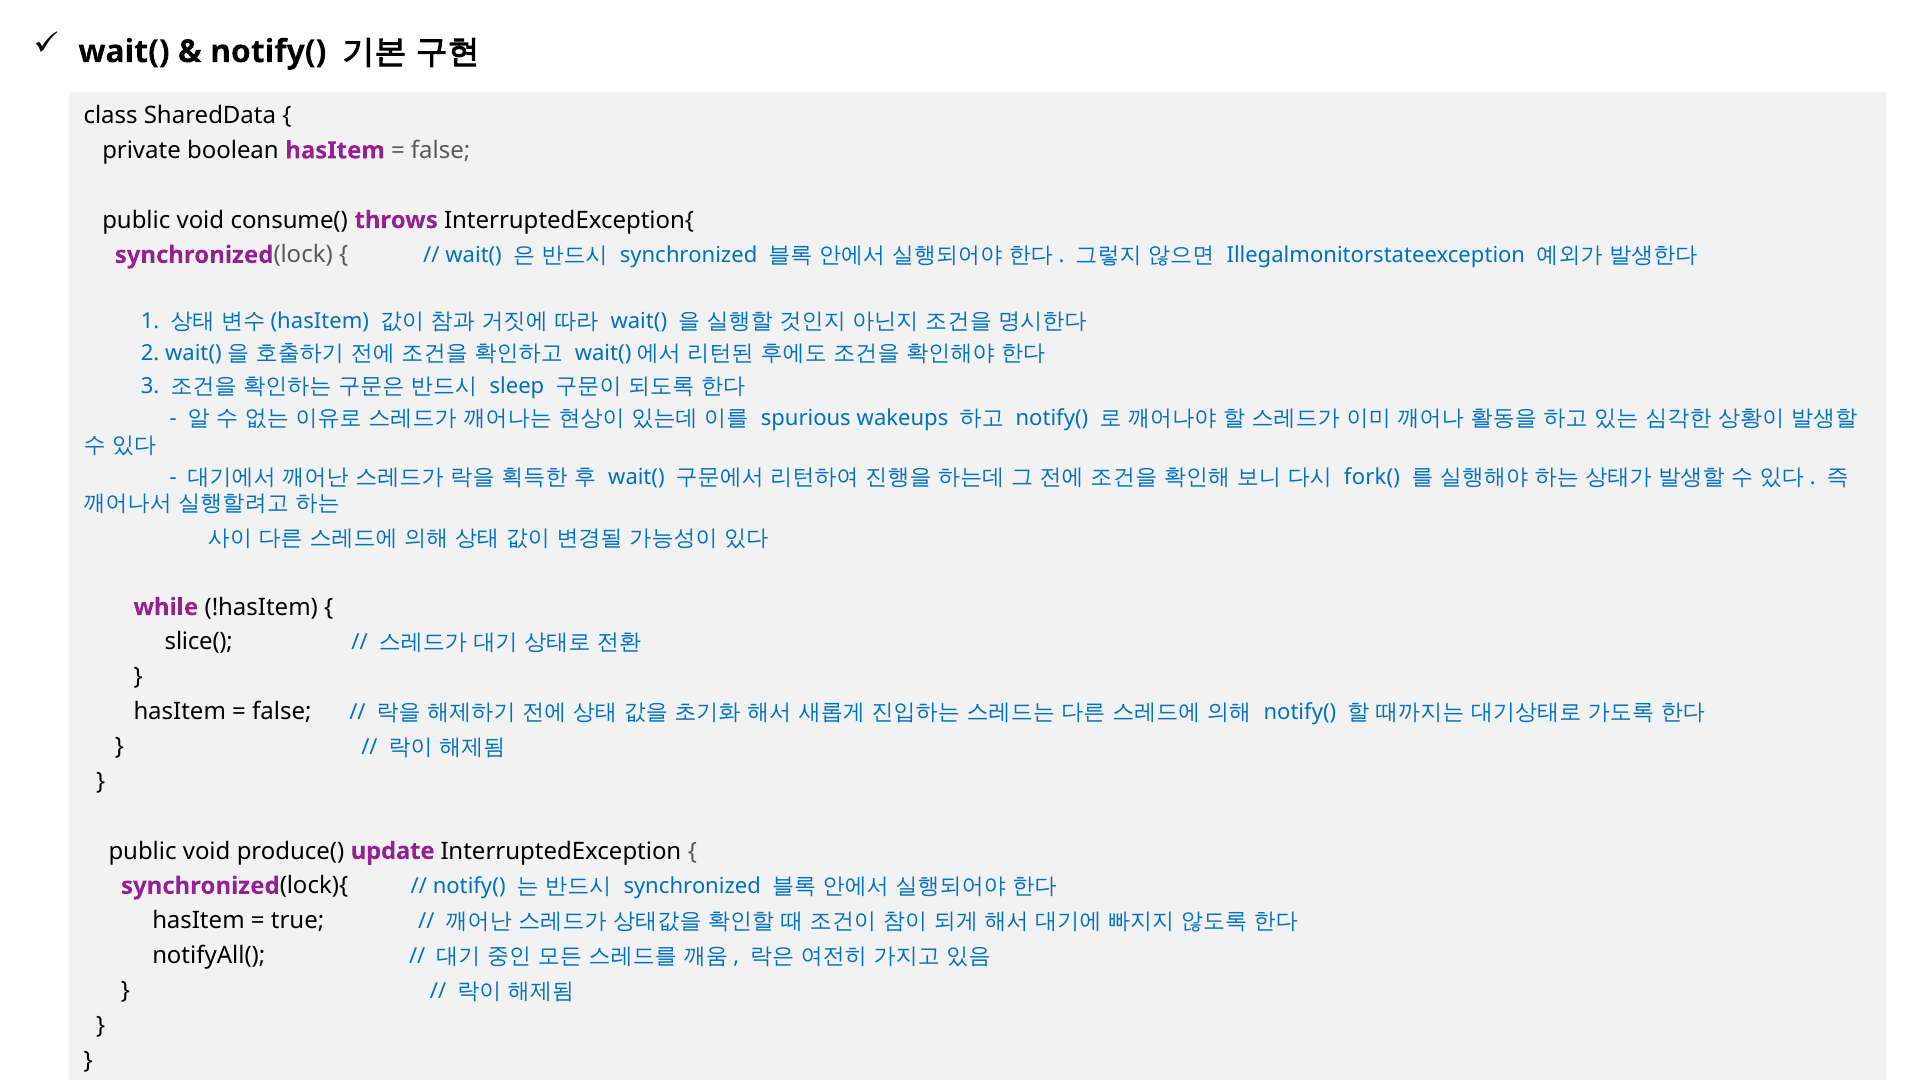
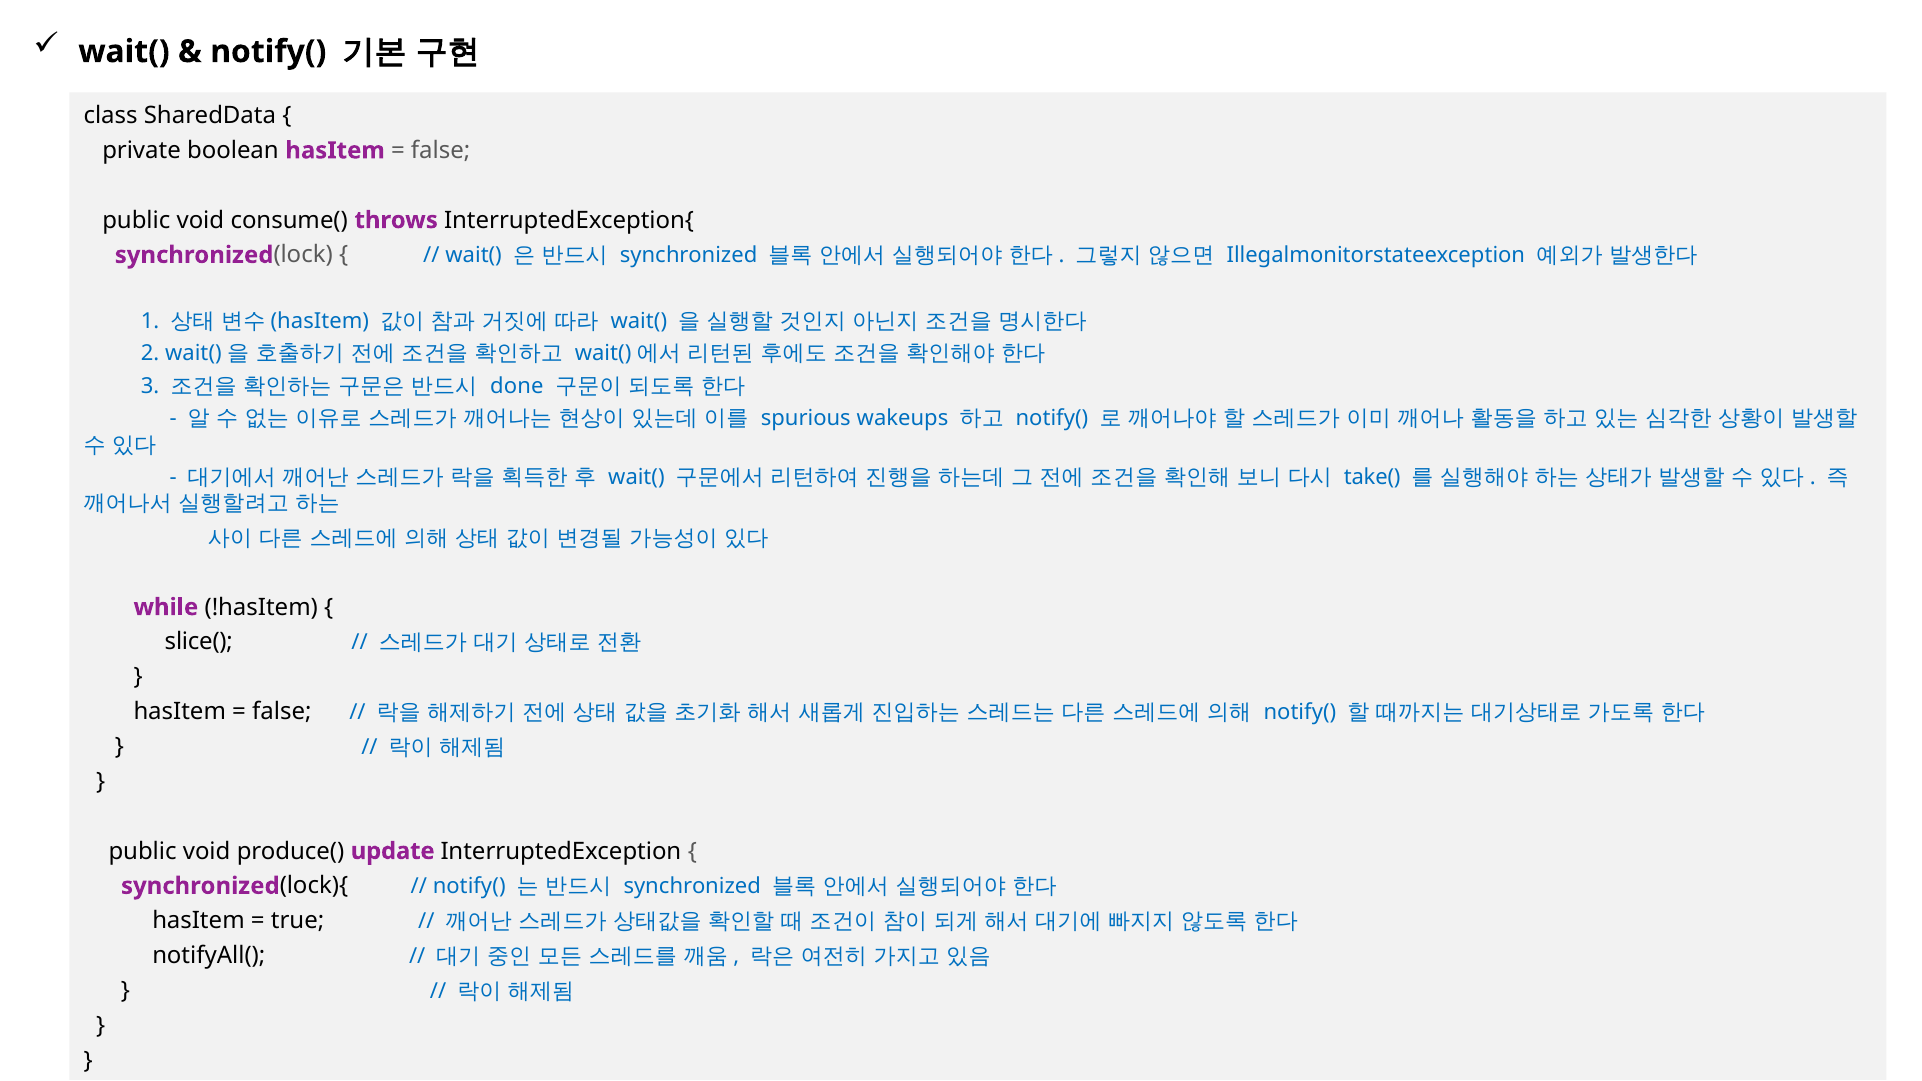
sleep: sleep -> done
fork(: fork( -> take(
